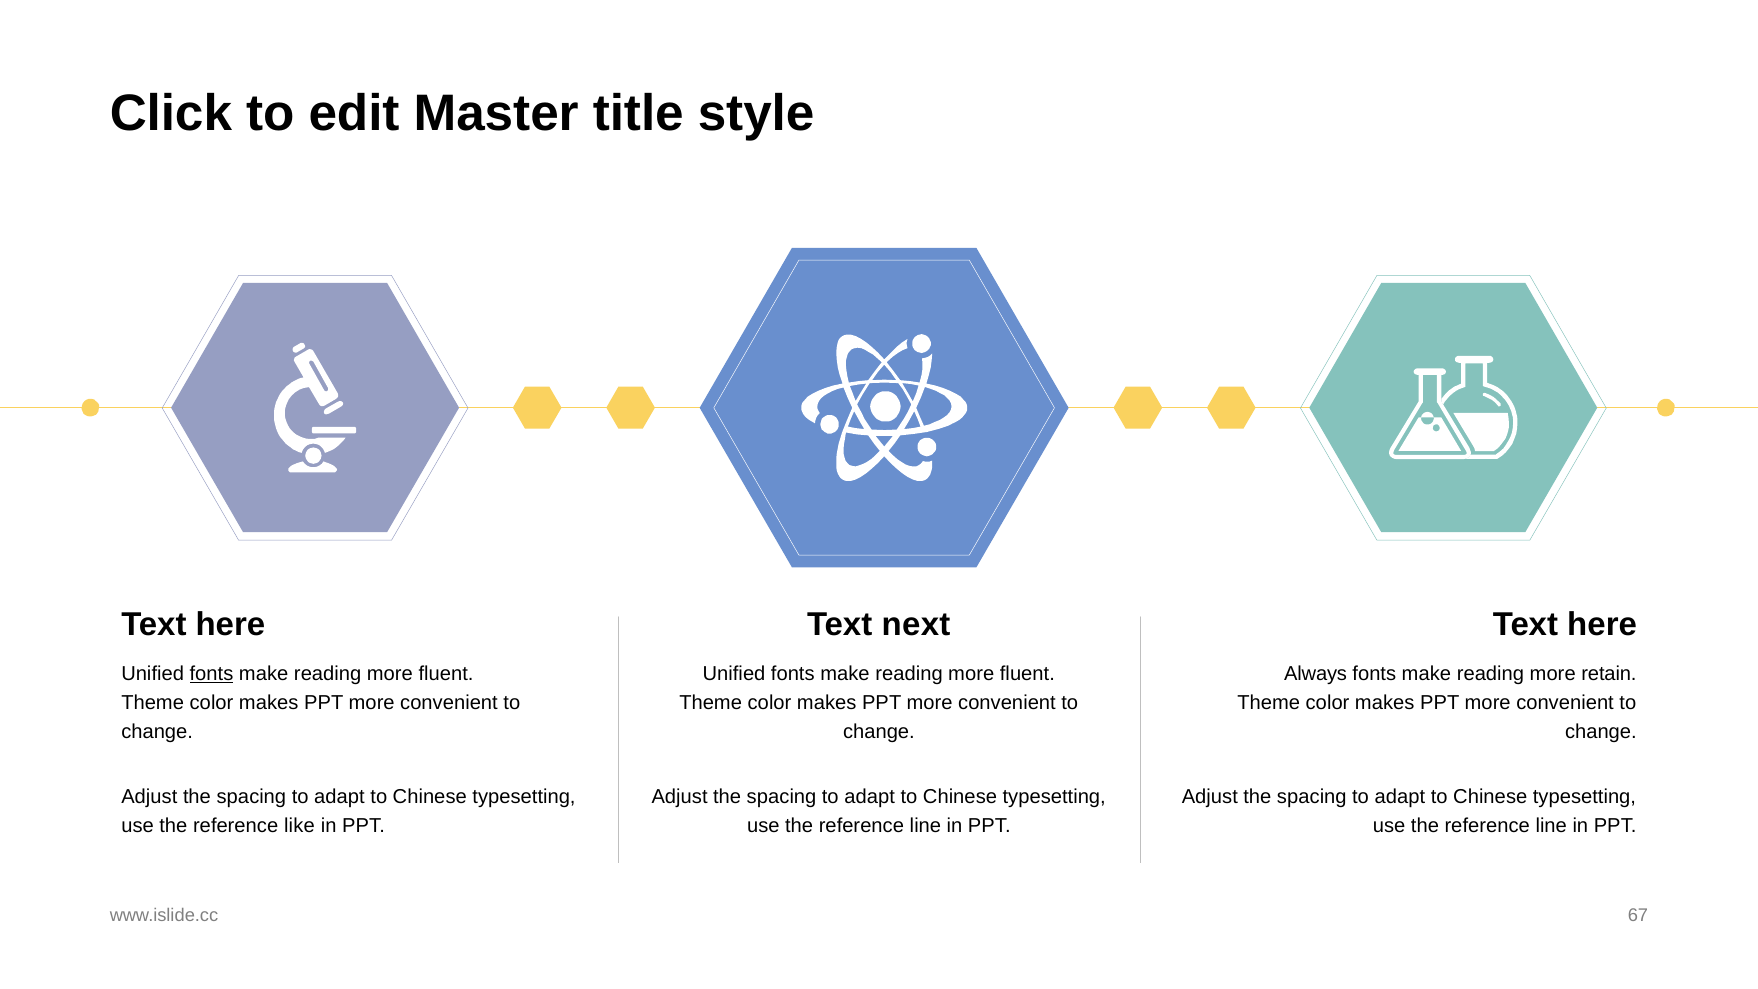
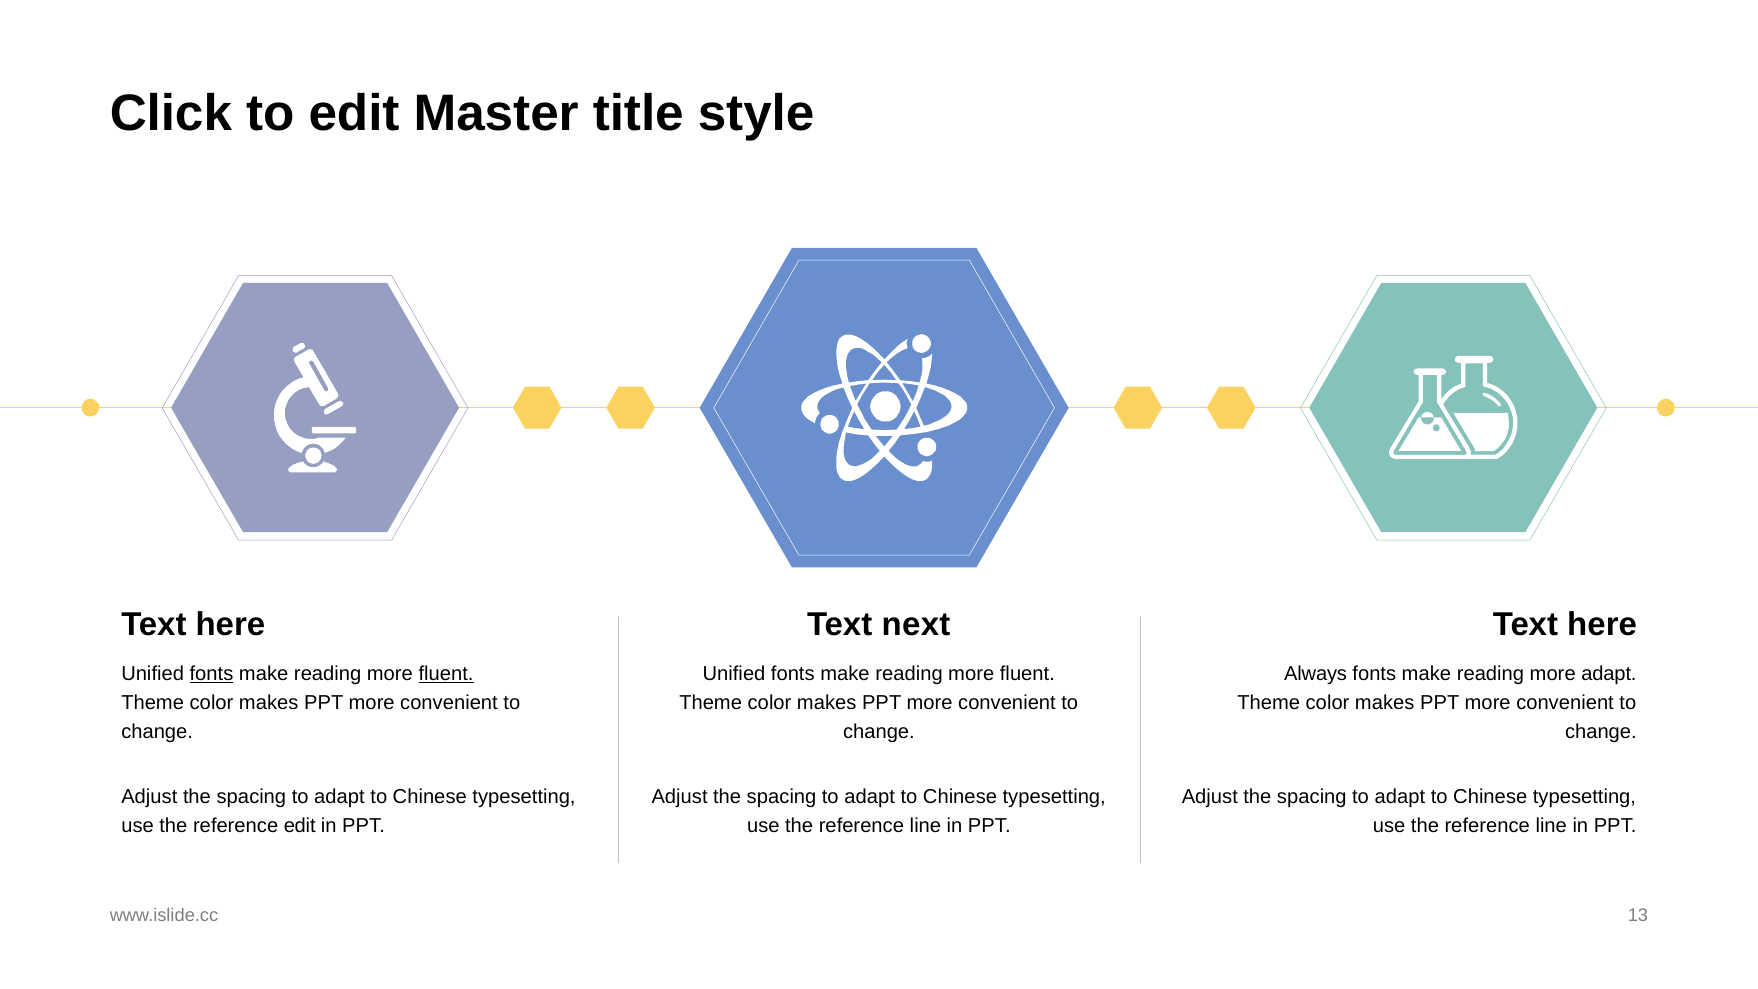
fluent at (446, 674) underline: none -> present
more retain: retain -> adapt
reference like: like -> edit
67: 67 -> 13
